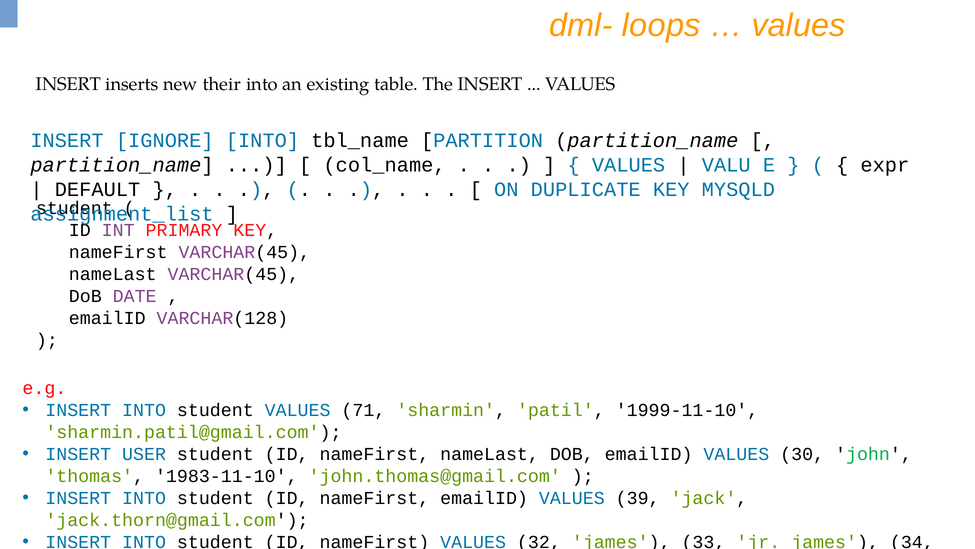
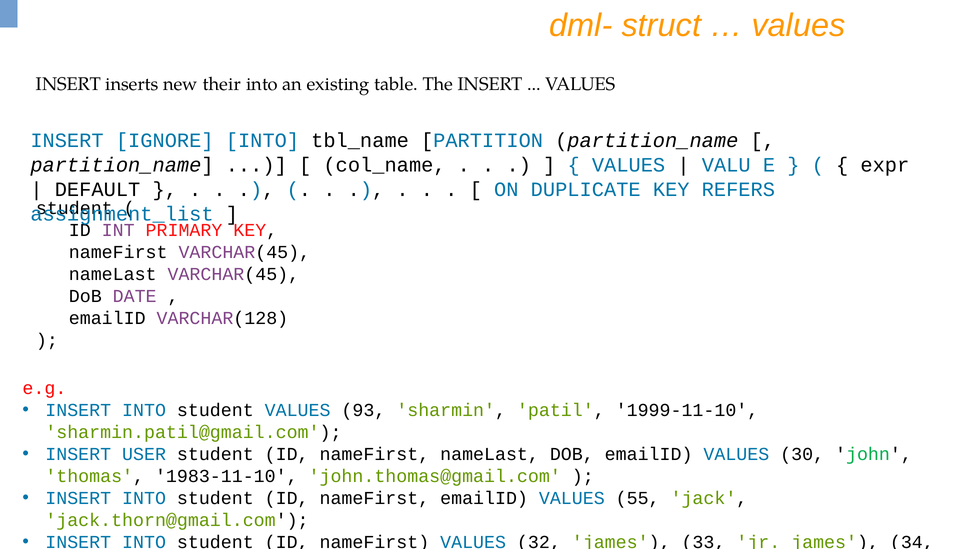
loops: loops -> struct
MYSQLD: MYSQLD -> REFERS
71: 71 -> 93
39: 39 -> 55
